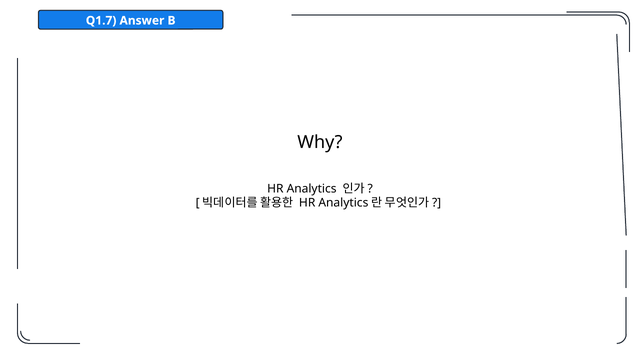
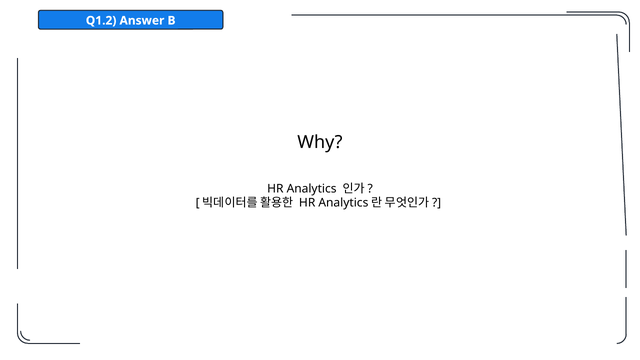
Q1.7: Q1.7 -> Q1.2
